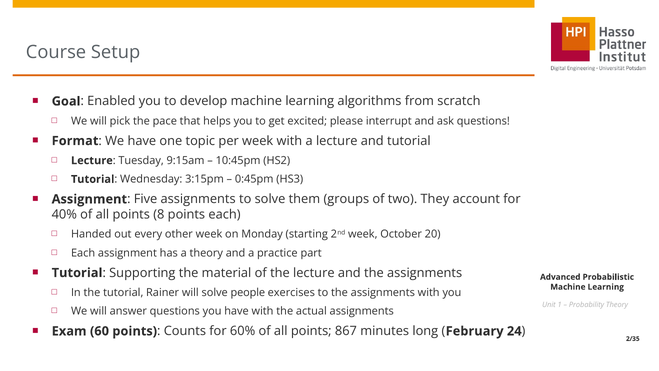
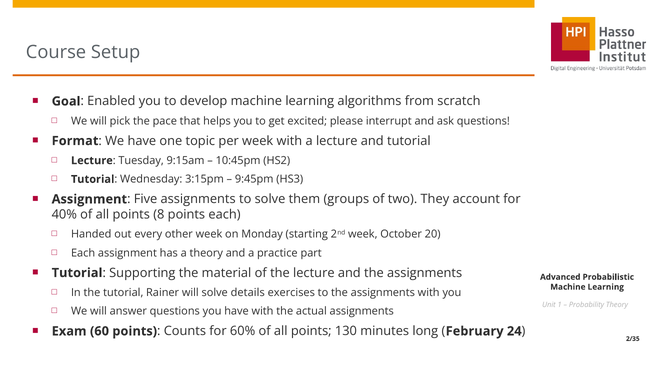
0:45pm: 0:45pm -> 9:45pm
people: people -> details
867: 867 -> 130
